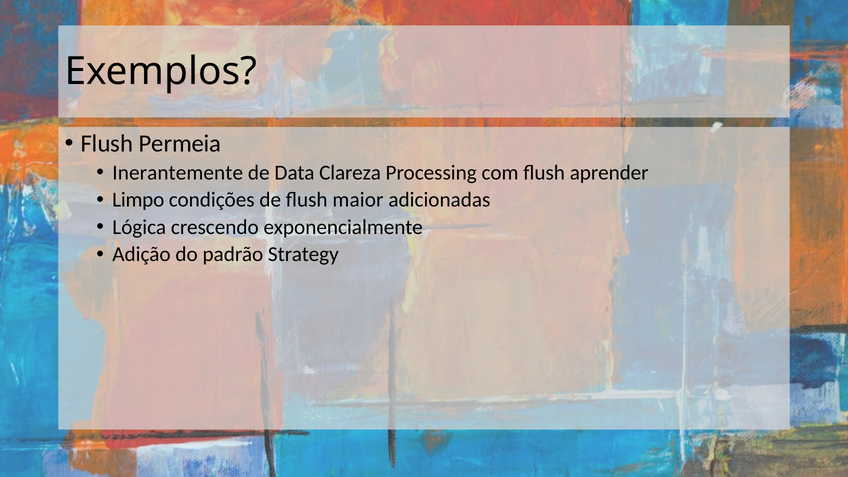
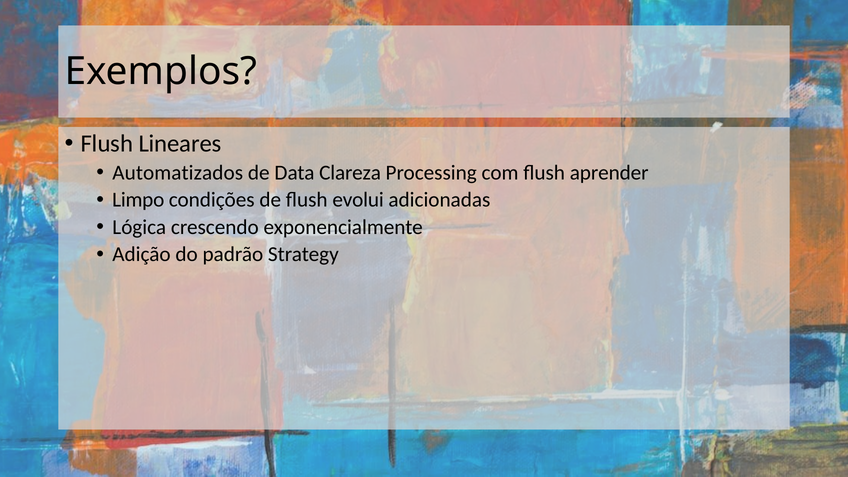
Permeia: Permeia -> Lineares
Inerantemente: Inerantemente -> Automatizados
maior: maior -> evolui
